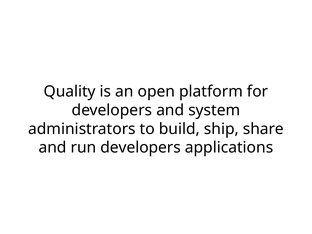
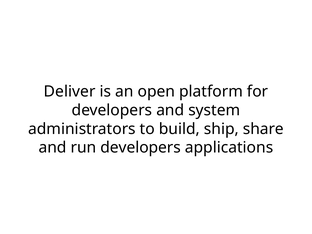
Quality: Quality -> Deliver
